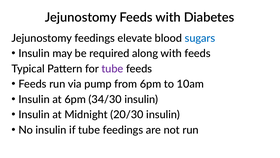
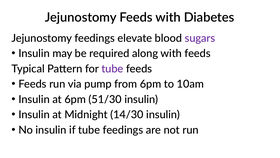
sugars colour: blue -> purple
34/30: 34/30 -> 51/30
20/30: 20/30 -> 14/30
